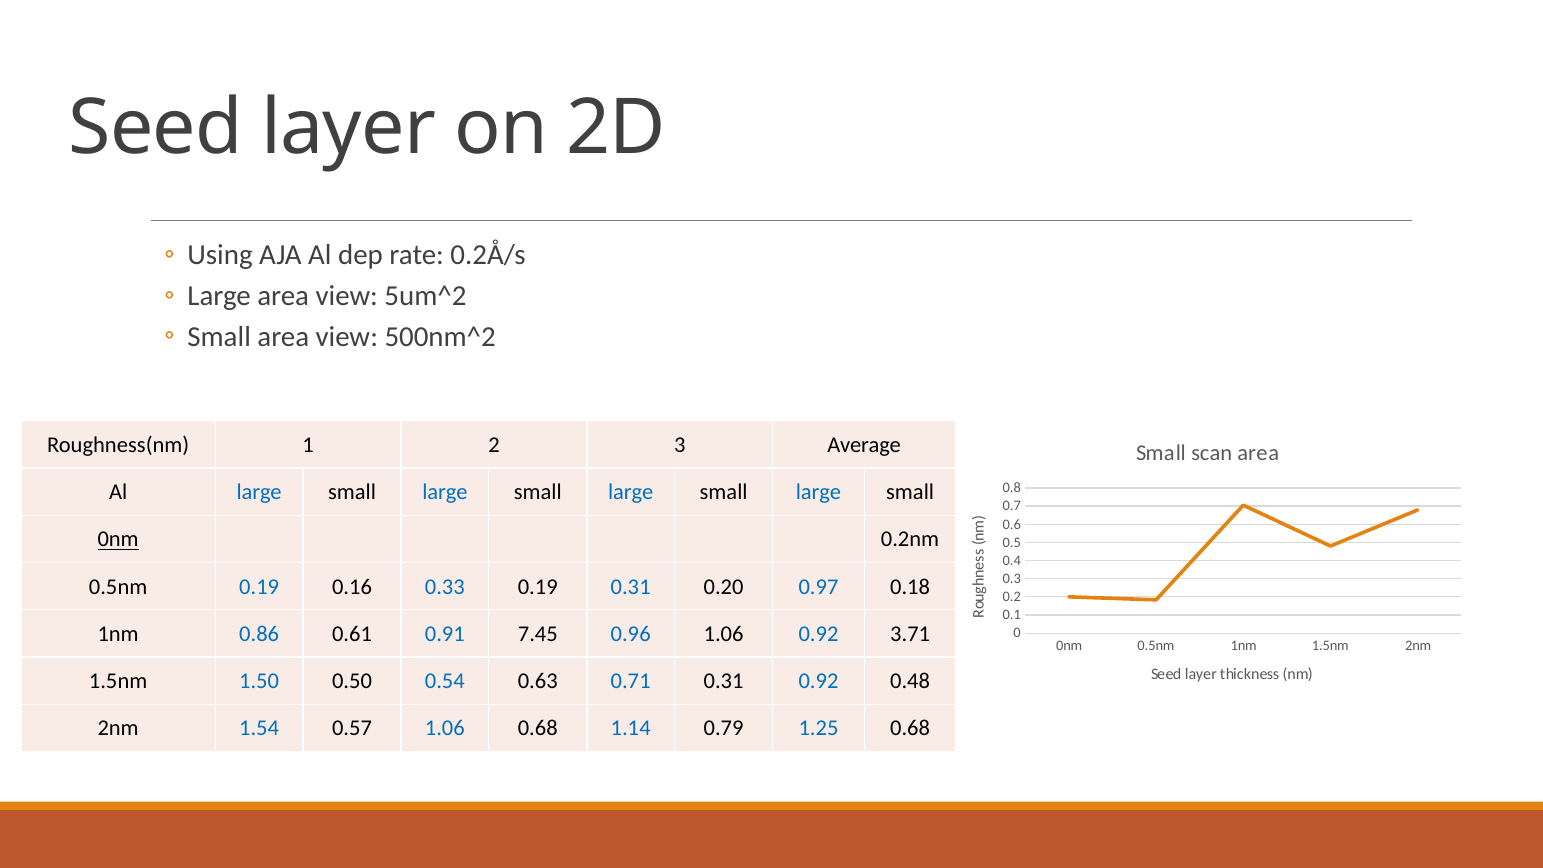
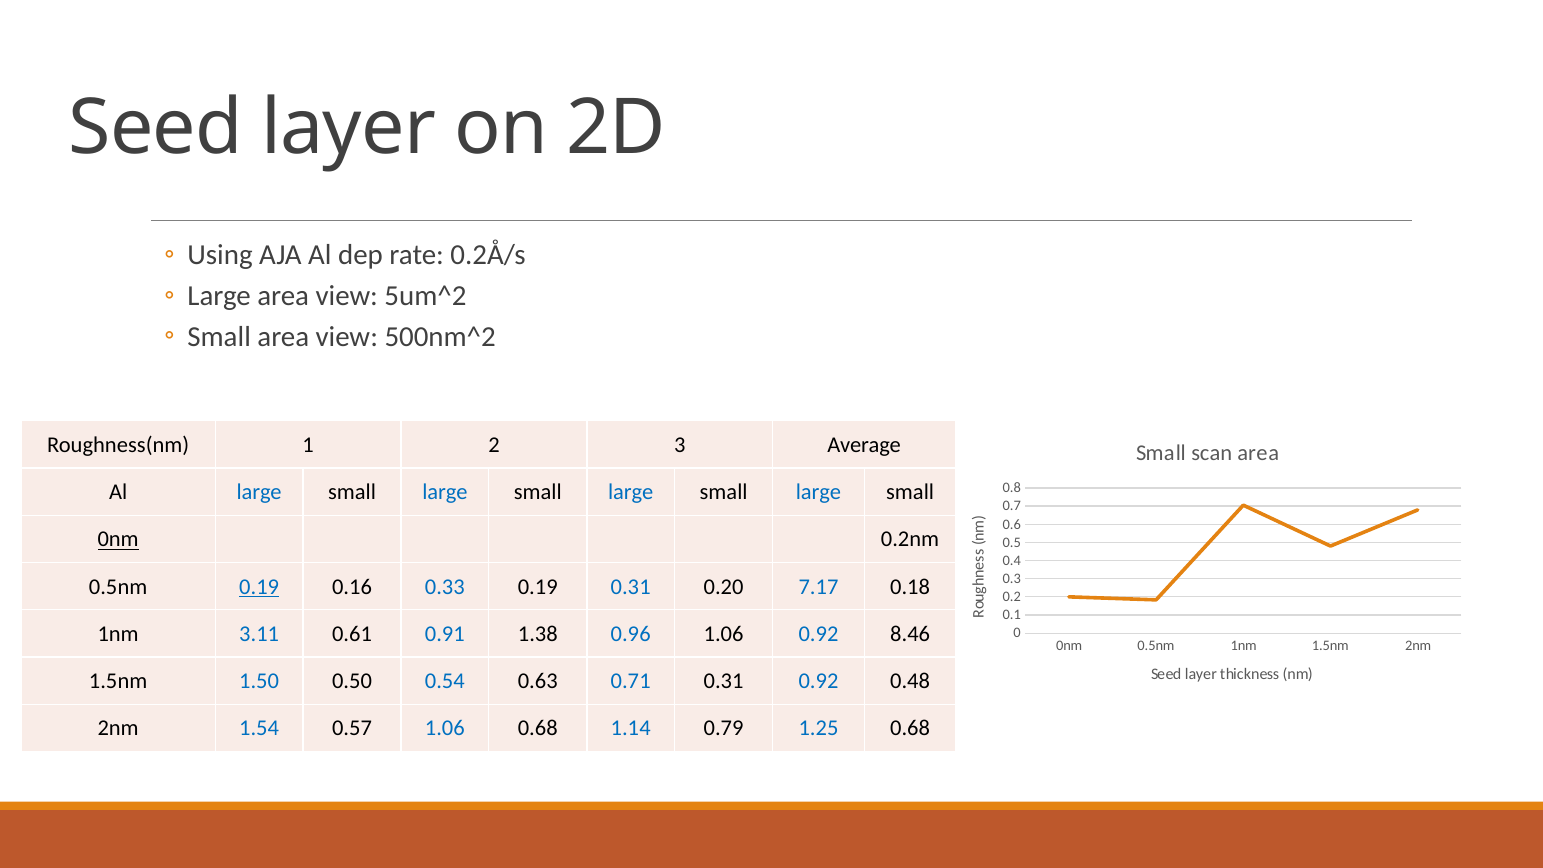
0.19 at (259, 587) underline: none -> present
0.97: 0.97 -> 7.17
0.86: 0.86 -> 3.11
7.45: 7.45 -> 1.38
3.71: 3.71 -> 8.46
